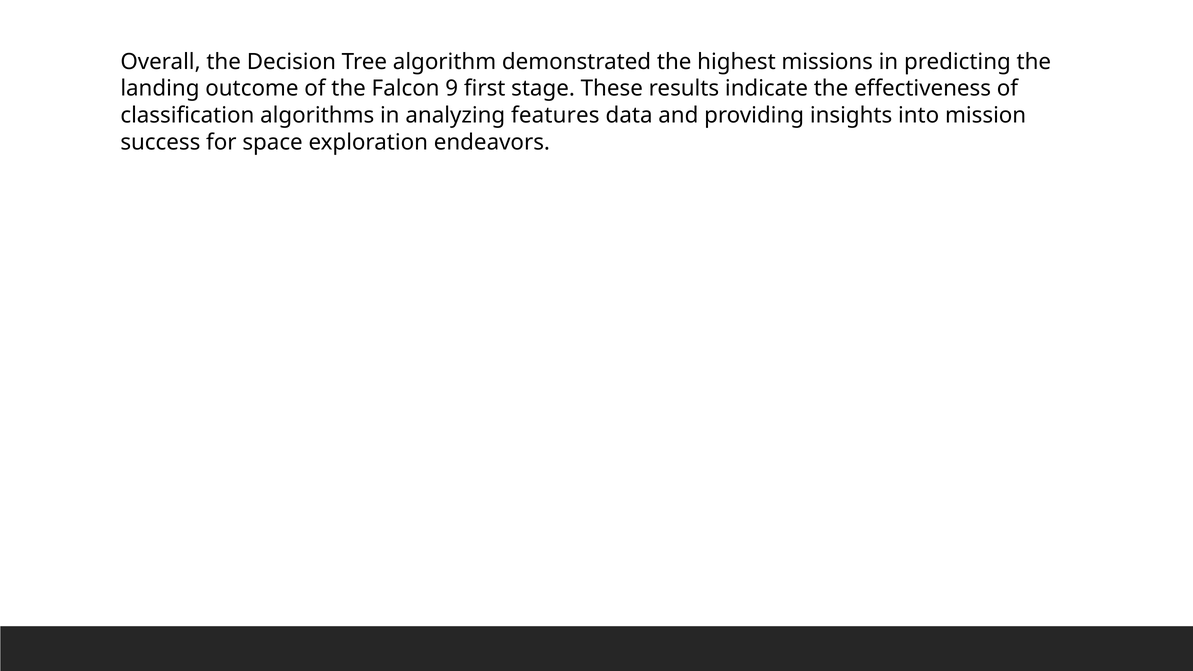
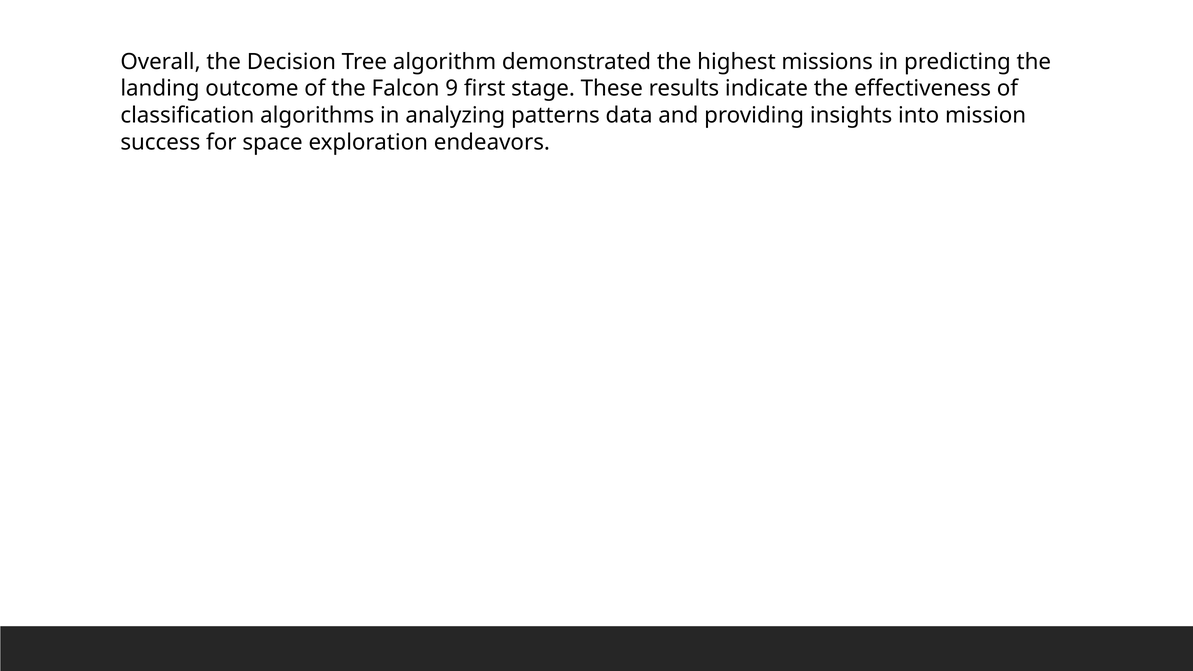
features: features -> patterns
